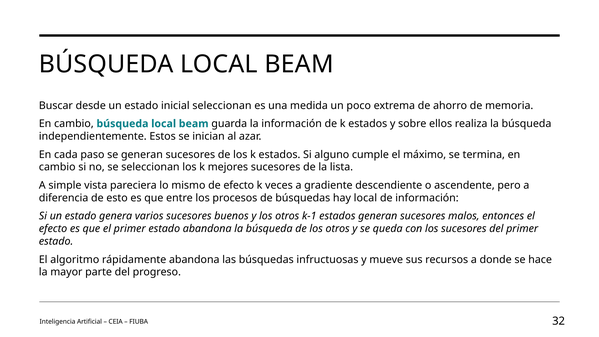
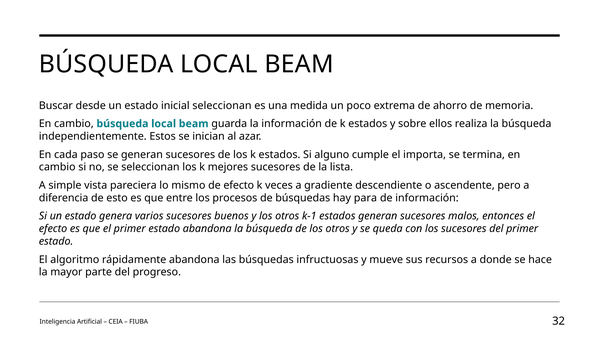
máximo: máximo -> importa
hay local: local -> para
